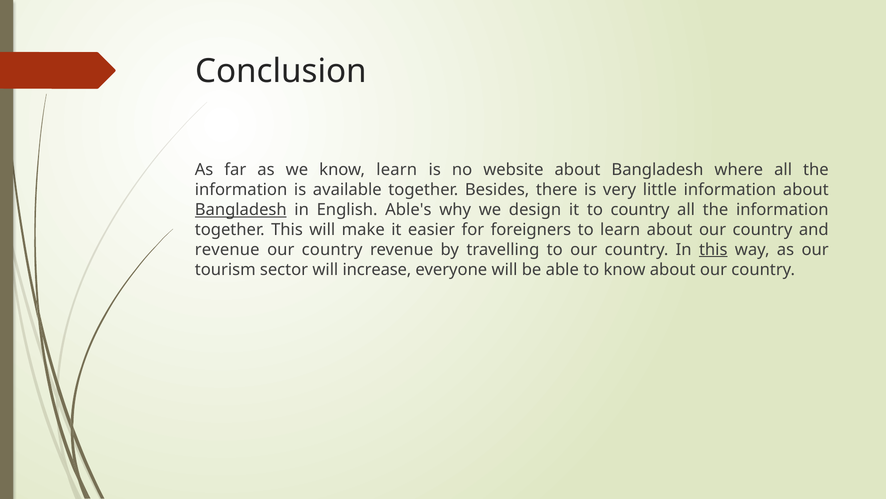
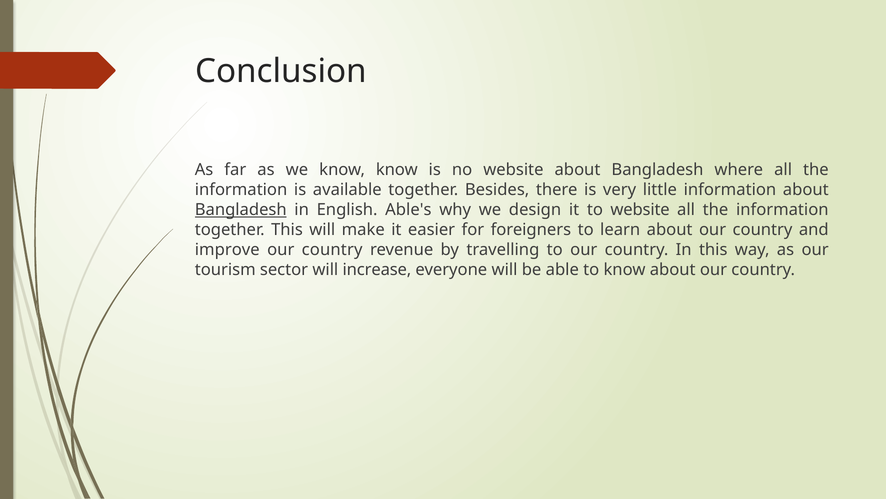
know learn: learn -> know
to country: country -> website
revenue at (227, 249): revenue -> improve
this at (713, 249) underline: present -> none
